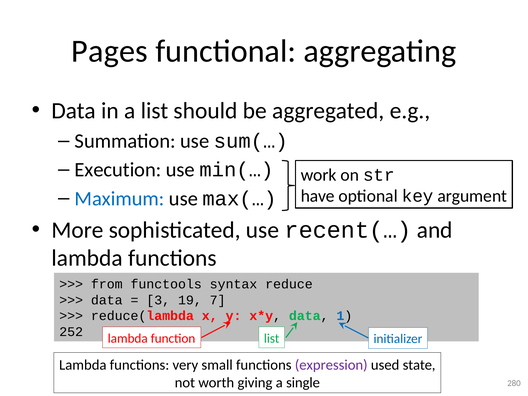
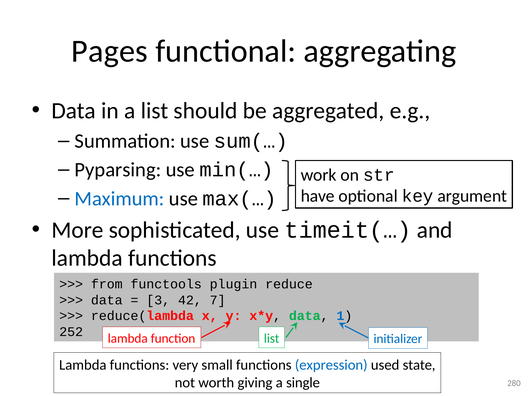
Execution: Execution -> Pyparsing
recent(…: recent(… -> timeit(…
syntax: syntax -> plugin
19: 19 -> 42
expression colour: purple -> blue
